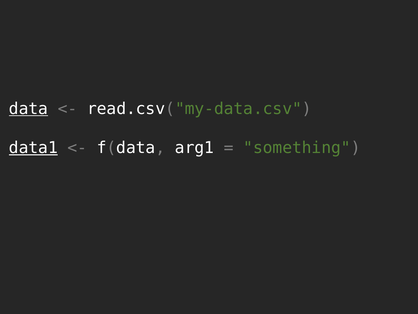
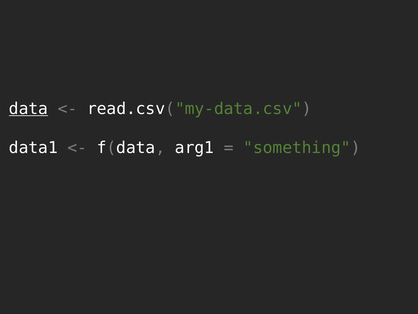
data1 underline: present -> none
